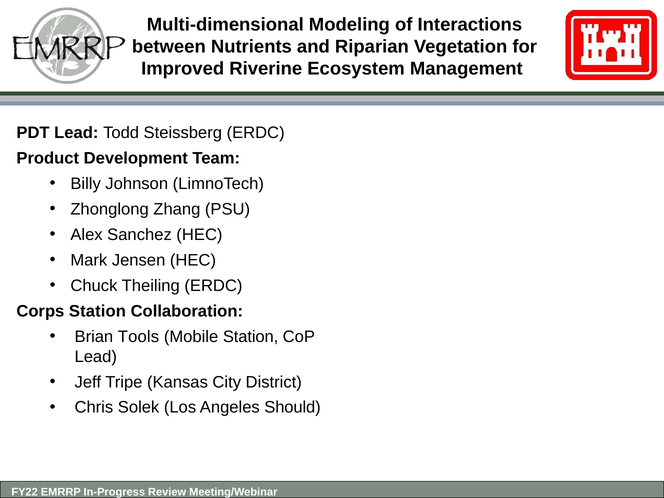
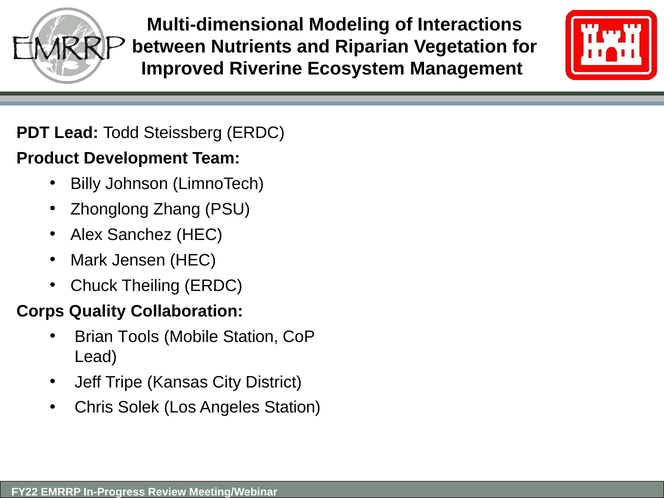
Corps Station: Station -> Quality
Angeles Should: Should -> Station
